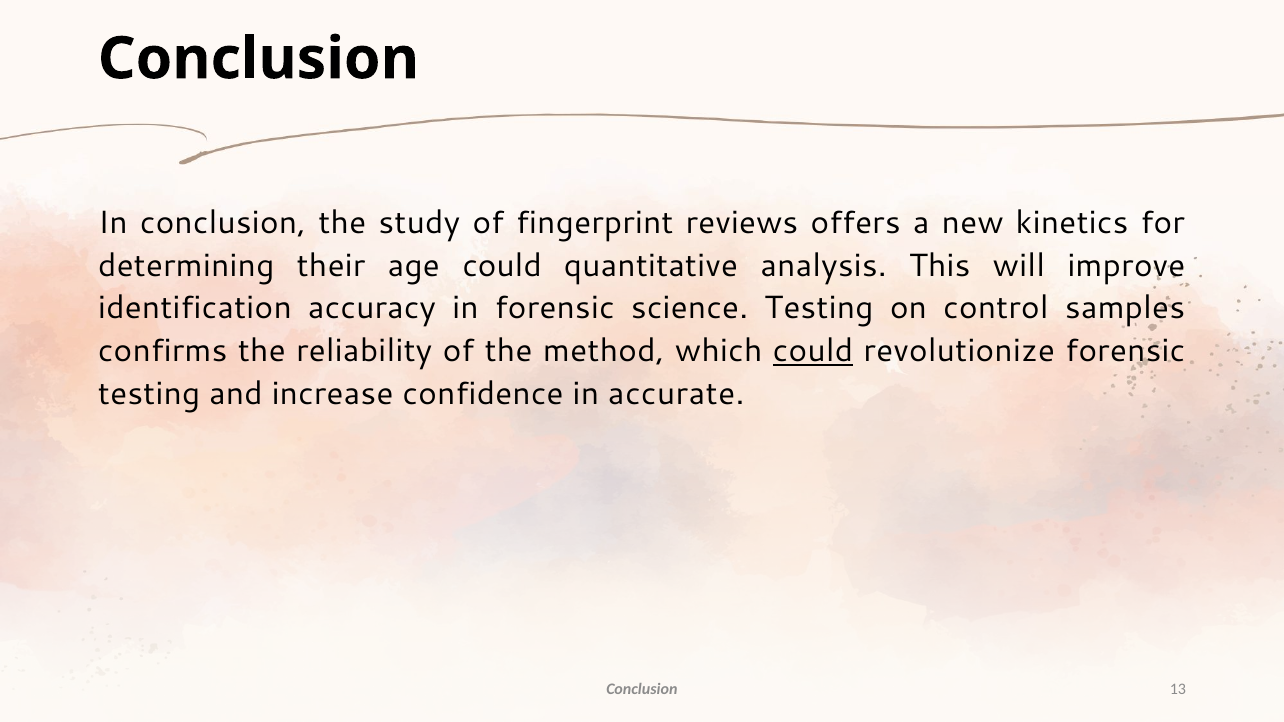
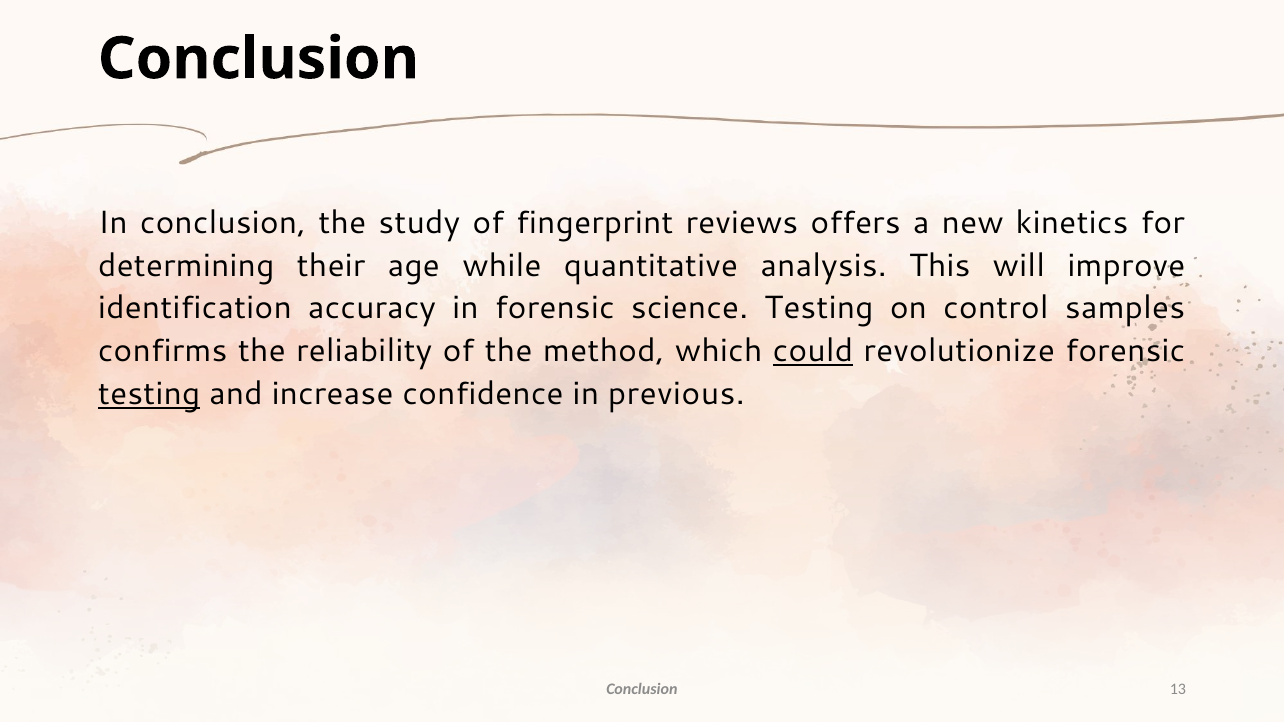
age could: could -> while
testing at (149, 394) underline: none -> present
accurate: accurate -> previous
